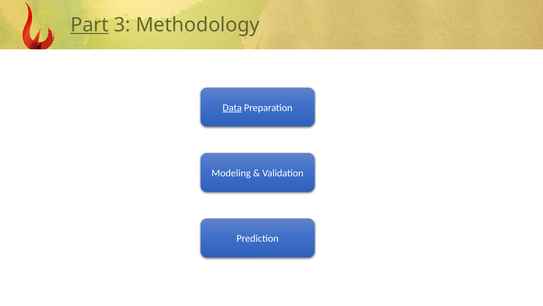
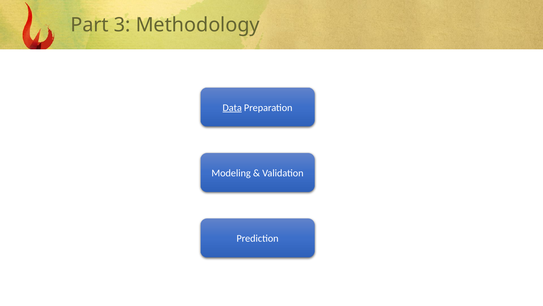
Part underline: present -> none
